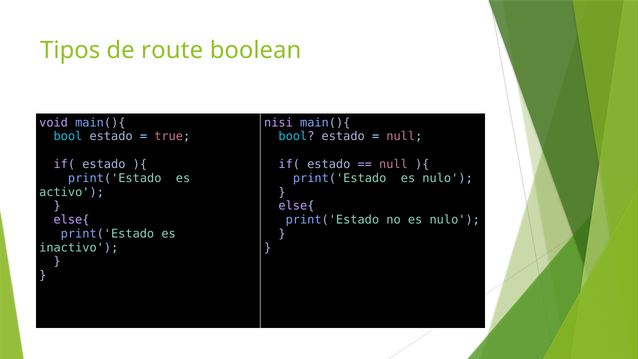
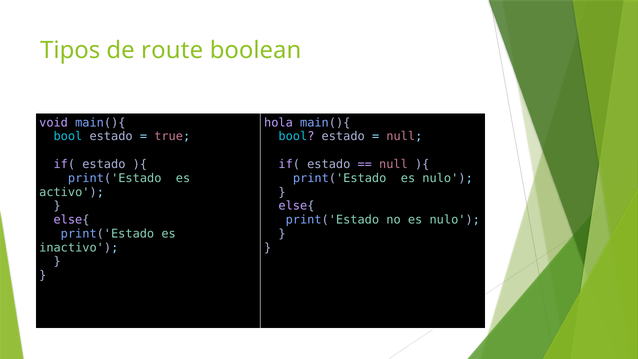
nisi: nisi -> hola
